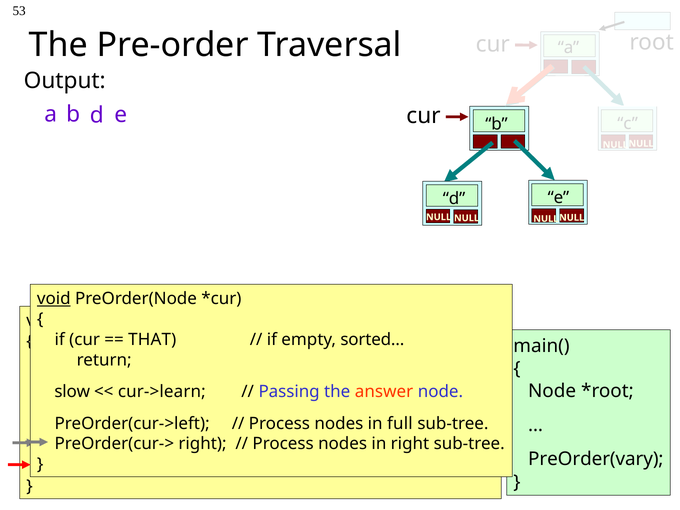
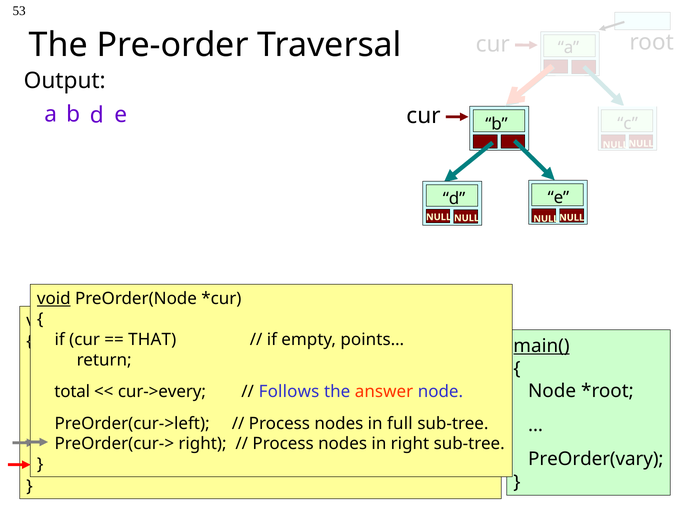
sorted…: sorted… -> points…
main( underline: none -> present
slow: slow -> total
cur->learn: cur->learn -> cur->every
Passing: Passing -> Follows
